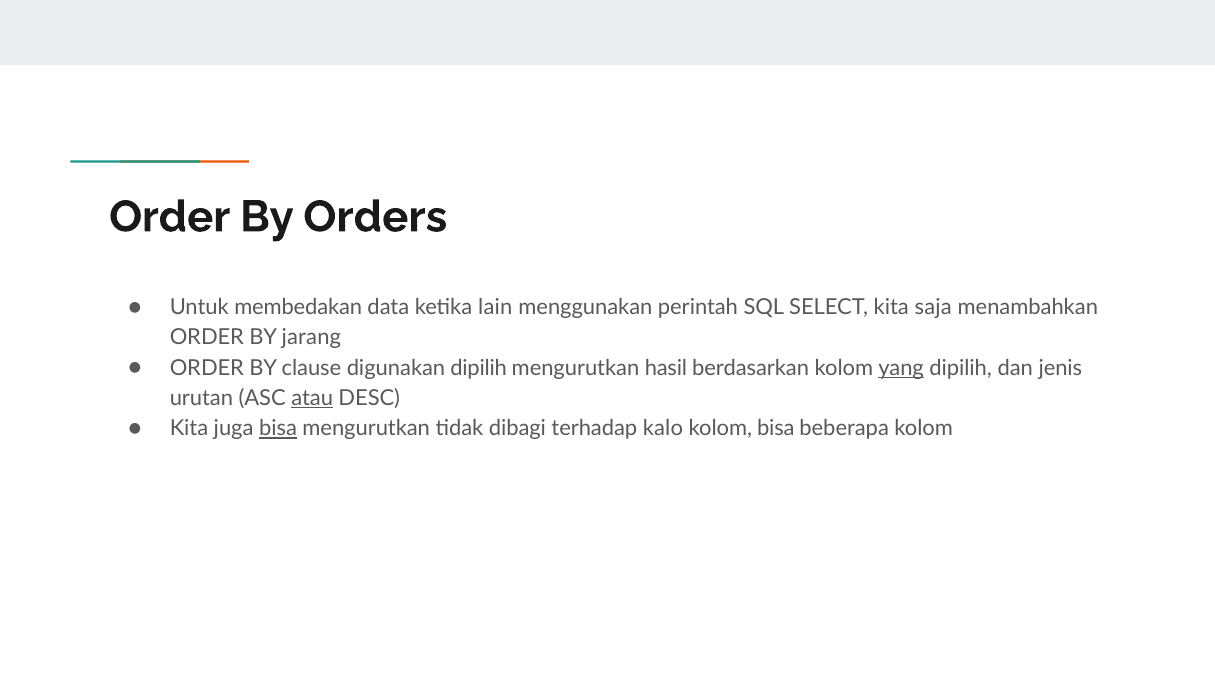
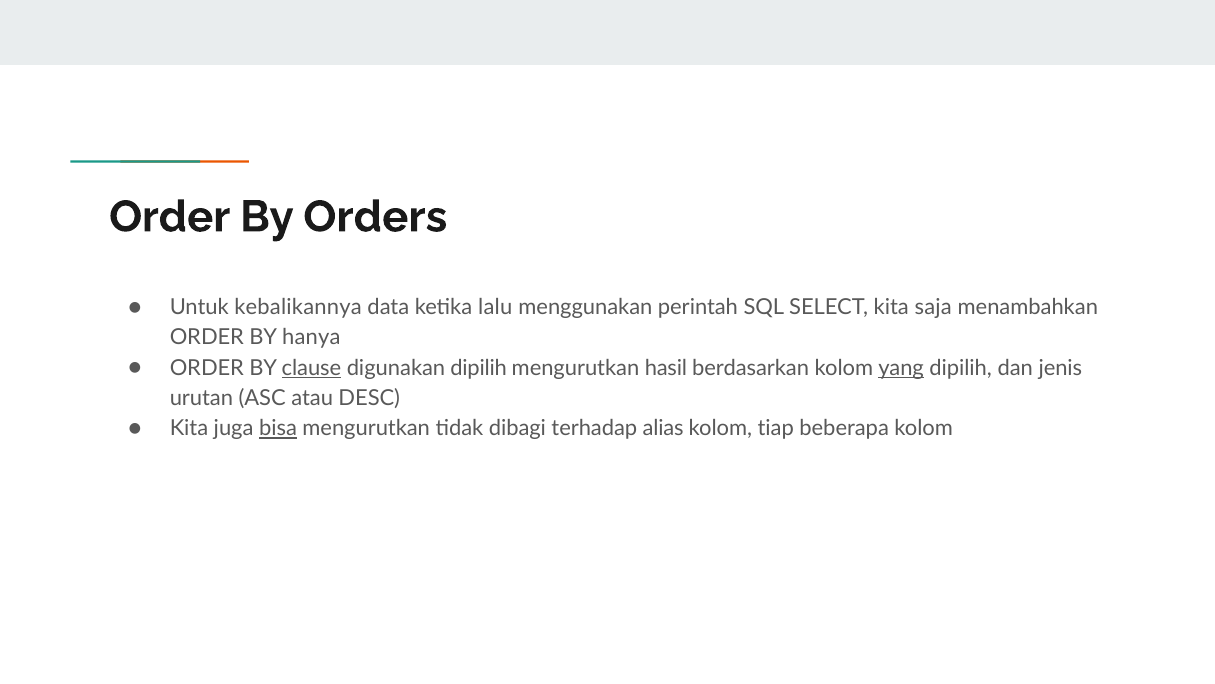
membedakan: membedakan -> kebalikannya
lain: lain -> lalu
jarang: jarang -> hanya
clause underline: none -> present
atau underline: present -> none
kalo: kalo -> alias
kolom bisa: bisa -> tiap
